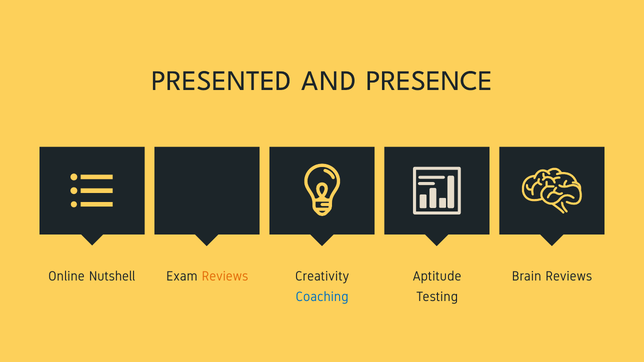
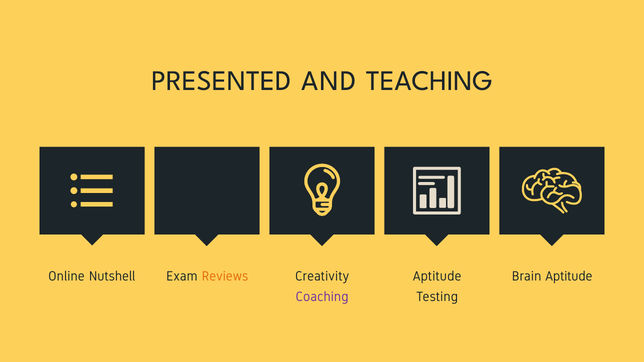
PRESENCE: PRESENCE -> TEACHING
Brain Reviews: Reviews -> Aptitude
Coaching colour: blue -> purple
